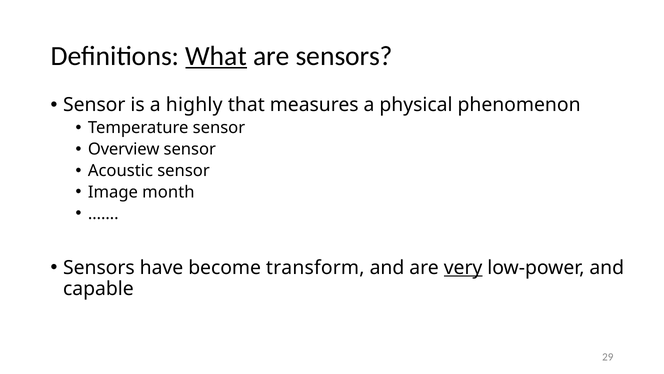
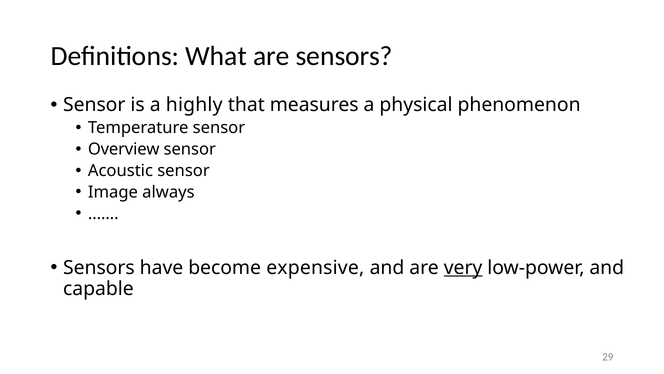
What underline: present -> none
month: month -> always
transform: transform -> expensive
